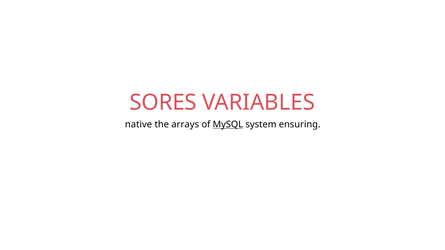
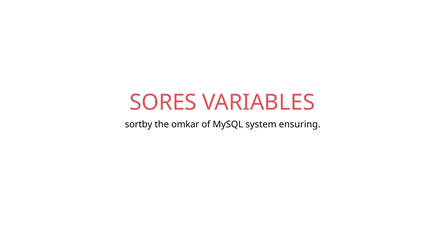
native: native -> sortby
arrays: arrays -> omkar
MySQL underline: present -> none
